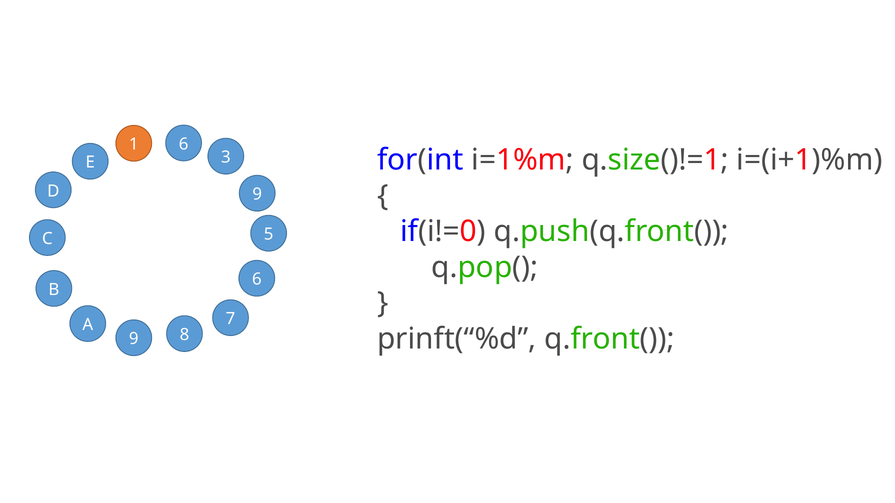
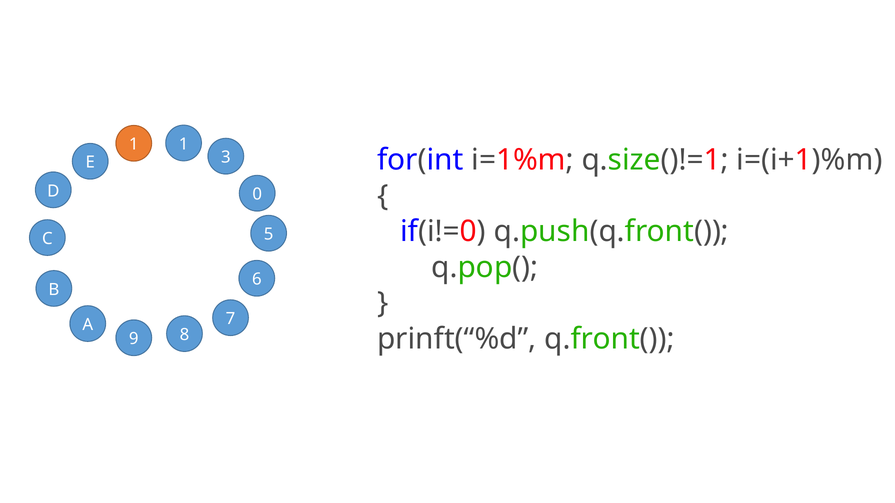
1 6: 6 -> 1
D 9: 9 -> 0
